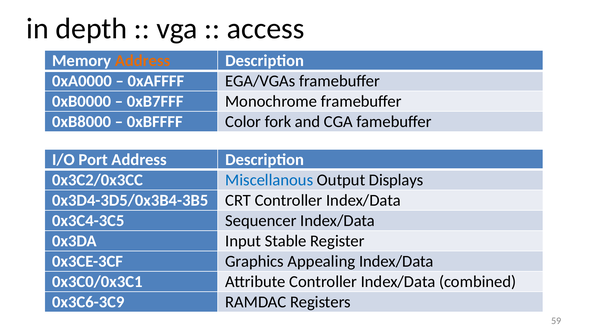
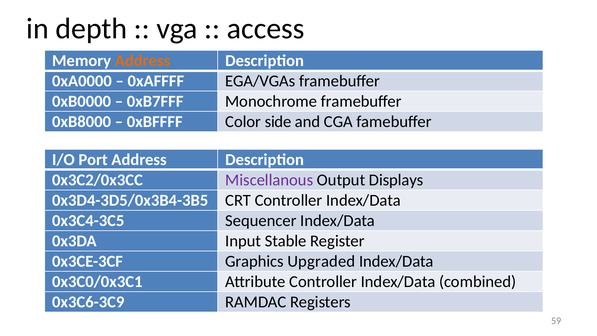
fork: fork -> side
Miscellanous colour: blue -> purple
Appealing: Appealing -> Upgraded
